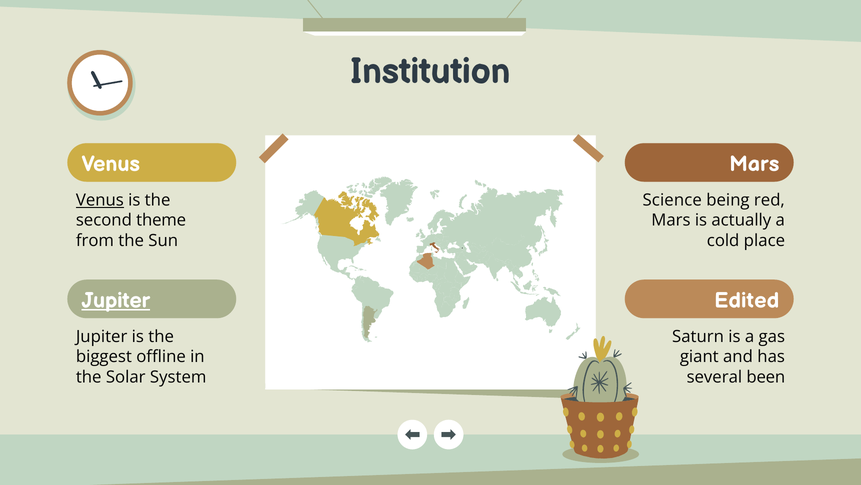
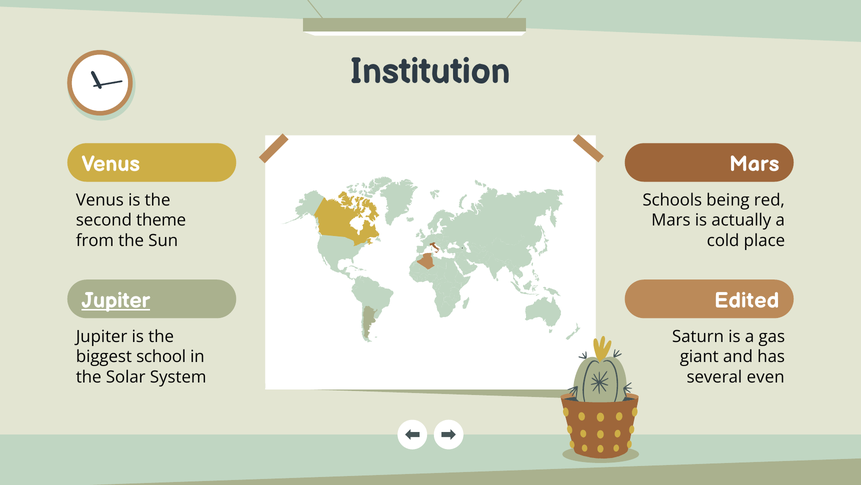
Venus at (100, 200) underline: present -> none
Science: Science -> Schools
offline: offline -> school
been: been -> even
